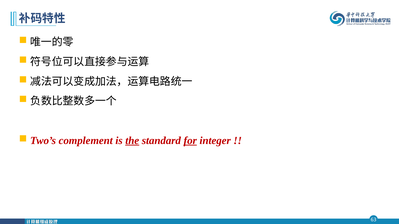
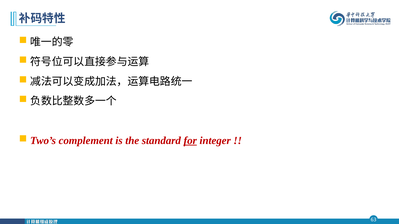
the underline: present -> none
